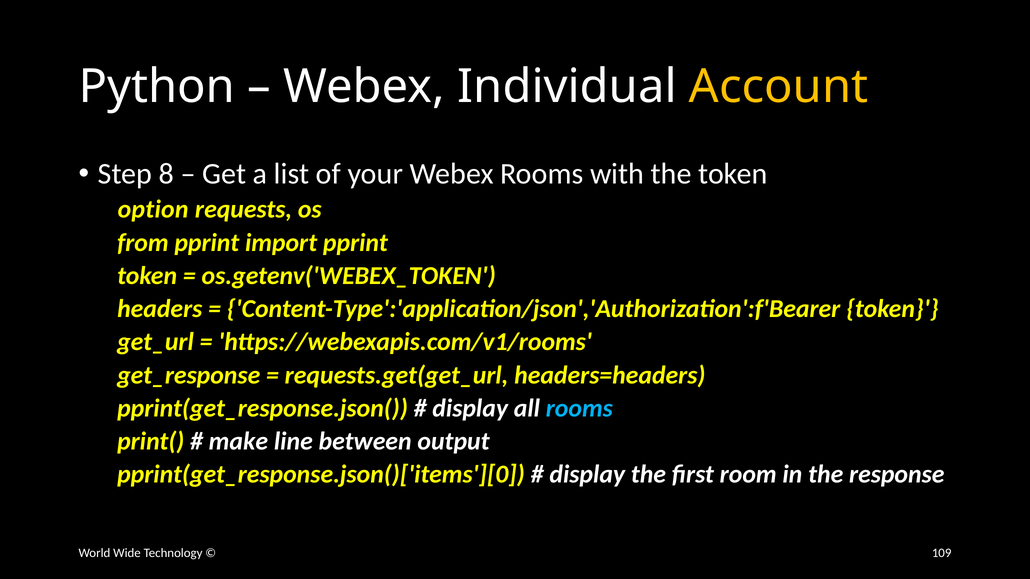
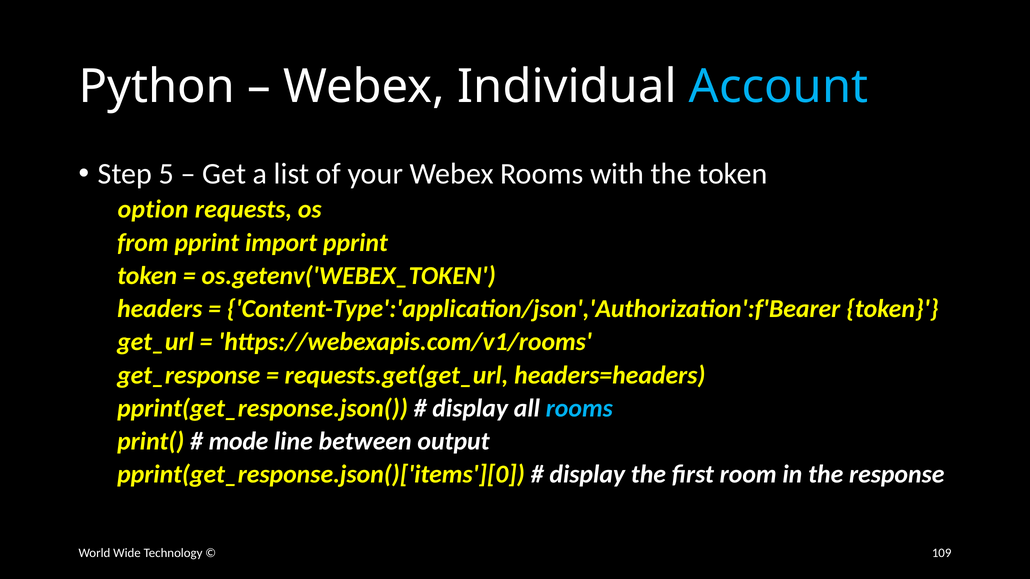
Account colour: yellow -> light blue
8: 8 -> 5
make: make -> mode
